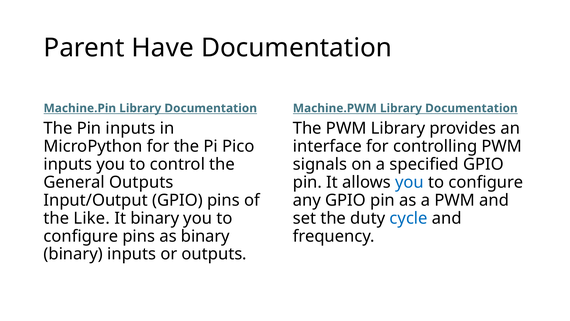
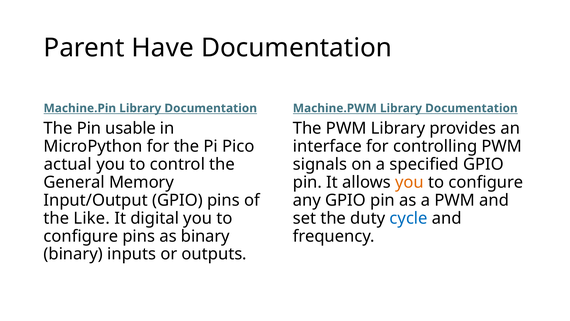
Pin inputs: inputs -> usable
inputs at (68, 164): inputs -> actual
General Outputs: Outputs -> Memory
you at (409, 182) colour: blue -> orange
It binary: binary -> digital
